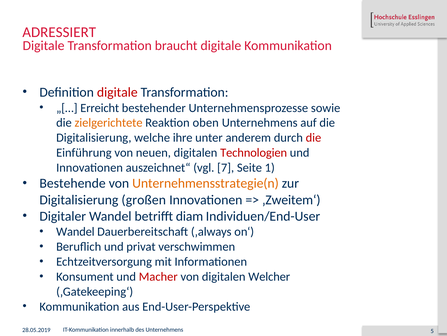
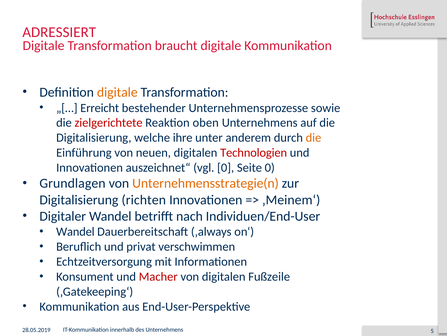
digitale at (117, 92) colour: red -> orange
zielgerichtete colour: orange -> red
die at (313, 137) colour: red -> orange
vgl 7: 7 -> 0
Seite 1: 1 -> 0
Bestehende: Bestehende -> Grundlagen
großen: großen -> richten
‚Zweitem‘: ‚Zweitem‘ -> ‚Meinem‘
diam: diam -> nach
Welcher: Welcher -> Fußzeile
